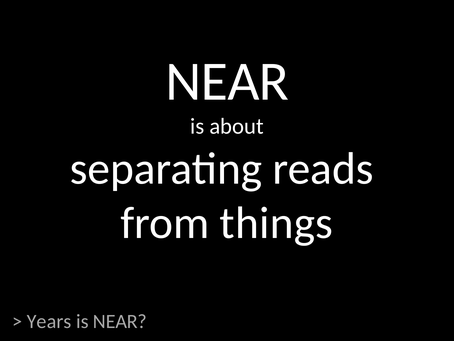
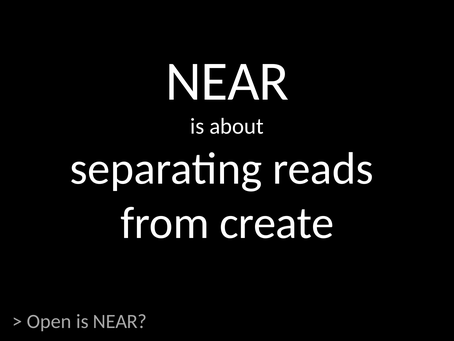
things: things -> create
Years: Years -> Open
